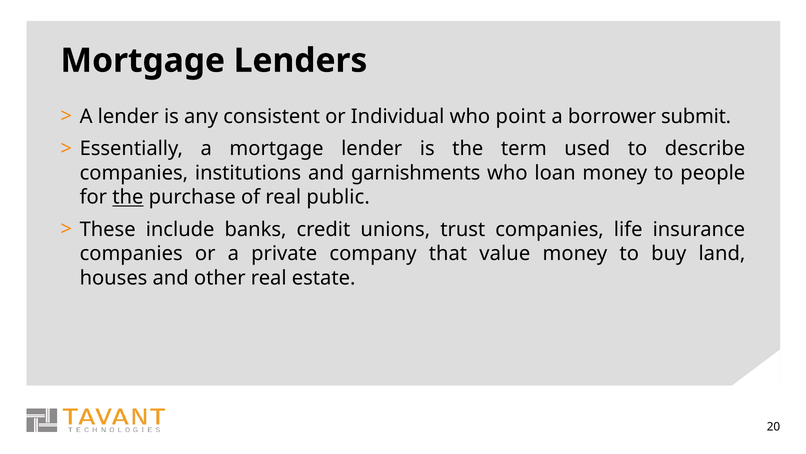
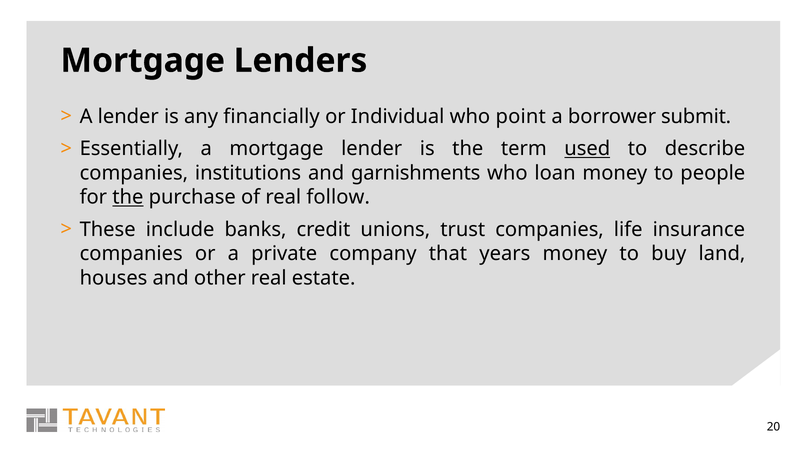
consistent: consistent -> financially
used underline: none -> present
public: public -> follow
value: value -> years
